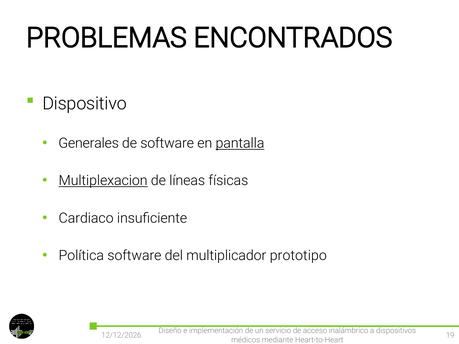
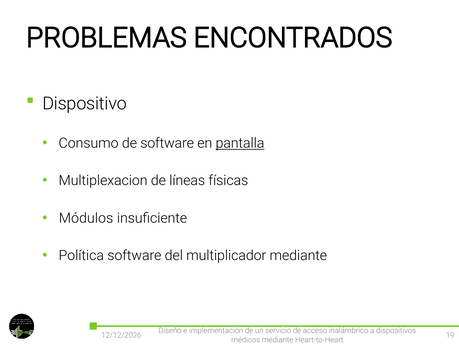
Generales: Generales -> Consumo
Multiplexacion underline: present -> none
Cardiaco: Cardiaco -> Módulos
multiplicador prototipo: prototipo -> mediante
